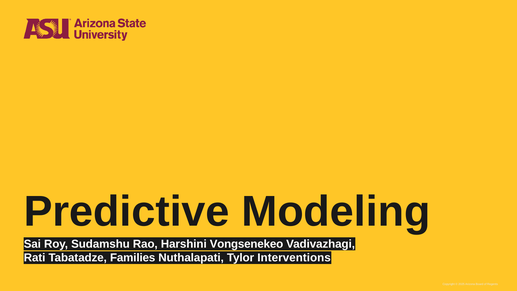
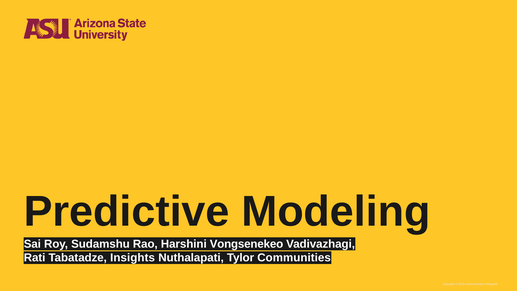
Families: Families -> Insights
Interventions: Interventions -> Communities
